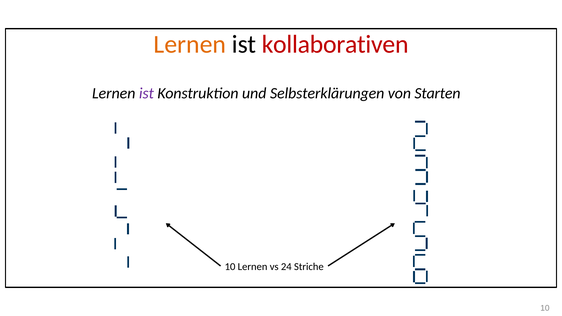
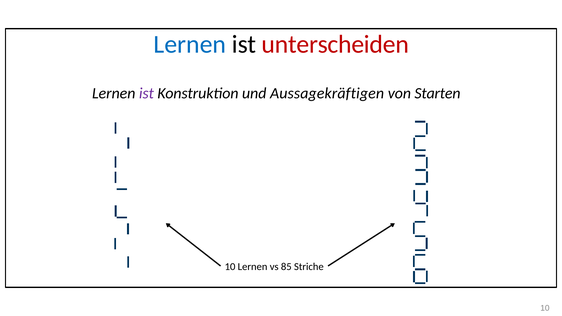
Lernen at (190, 45) colour: orange -> blue
kollaborativen: kollaborativen -> unterscheiden
Selbsterklärungen: Selbsterklärungen -> Aussagekräftigen
24: 24 -> 85
